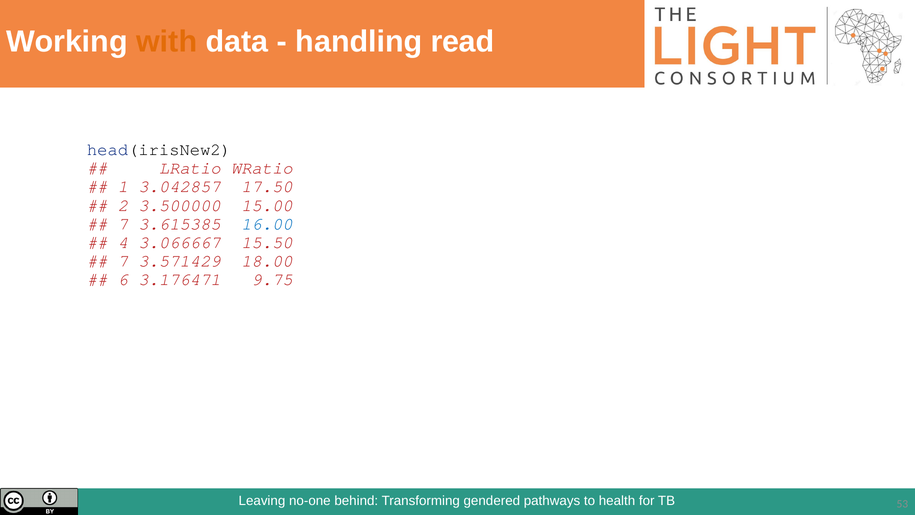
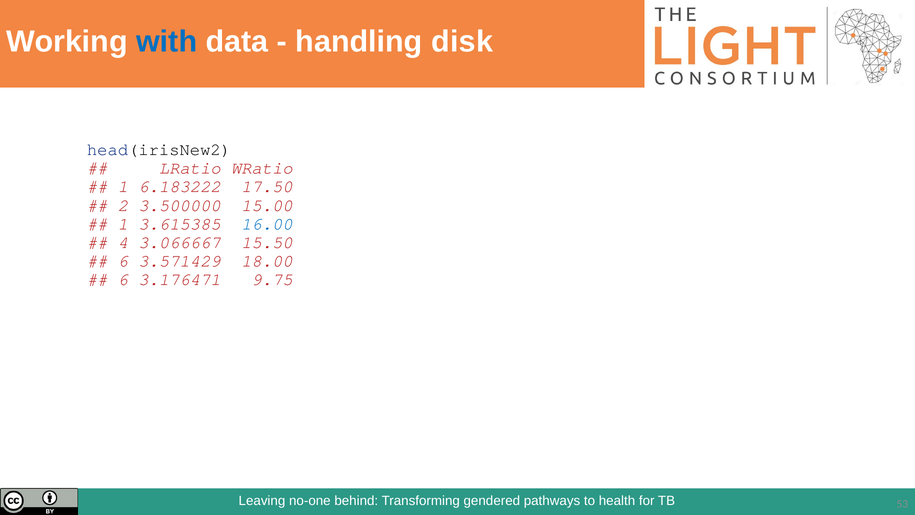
with colour: orange -> blue
read: read -> disk
3.042857: 3.042857 -> 6.183222
7 at (123, 224): 7 -> 1
7 at (123, 261): 7 -> 6
